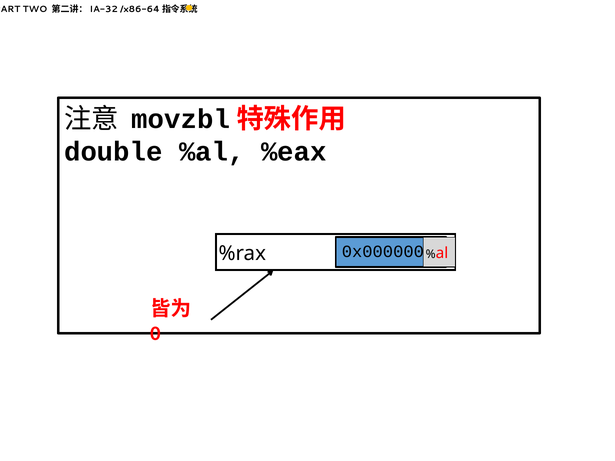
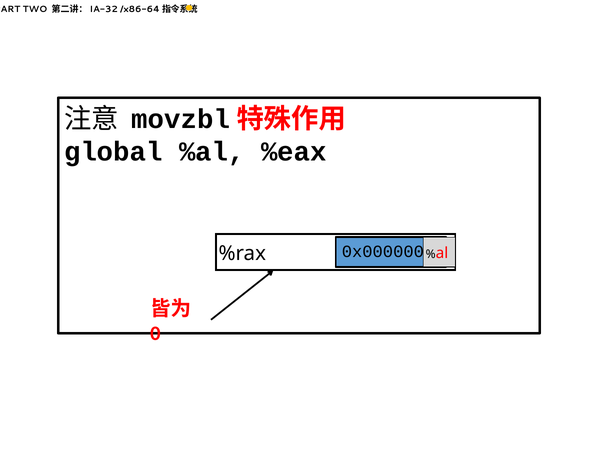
double: double -> global
